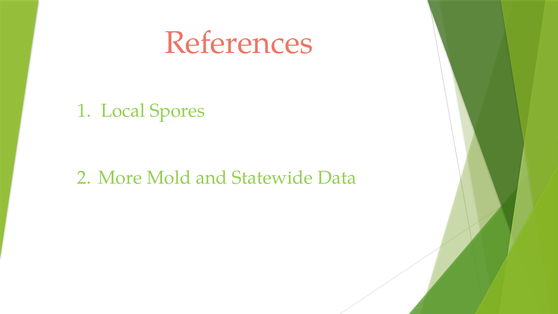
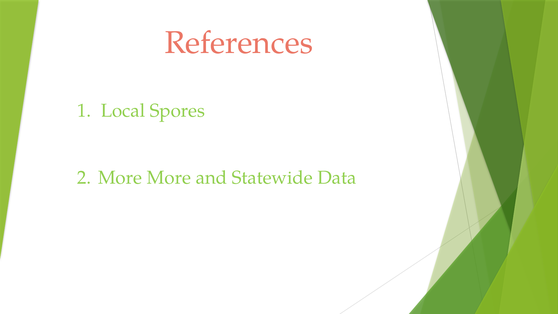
More Mold: Mold -> More
